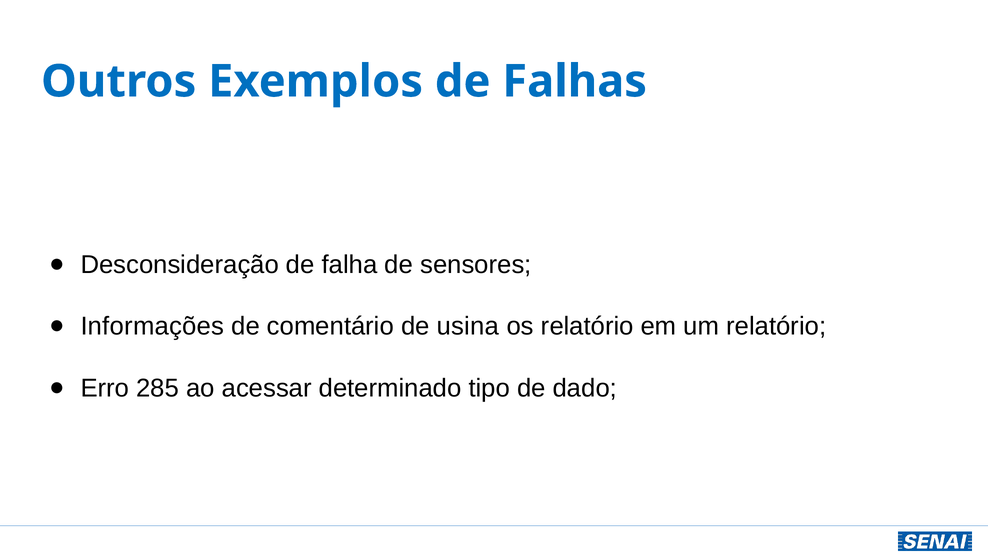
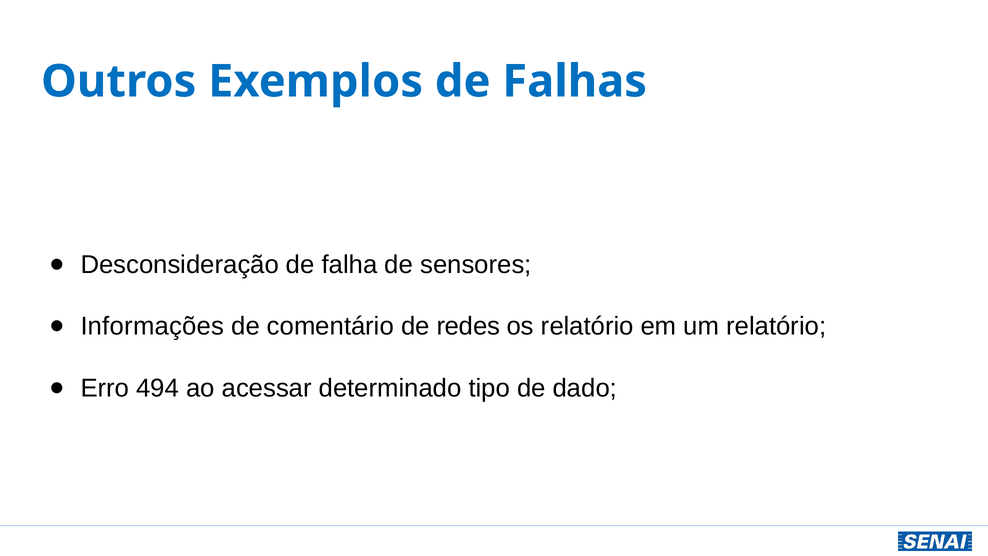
usina: usina -> redes
285: 285 -> 494
